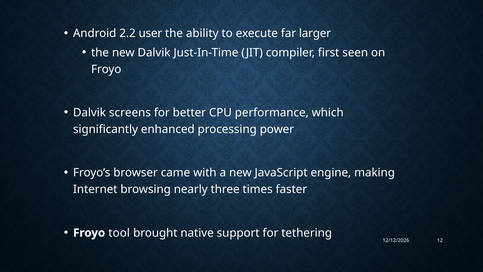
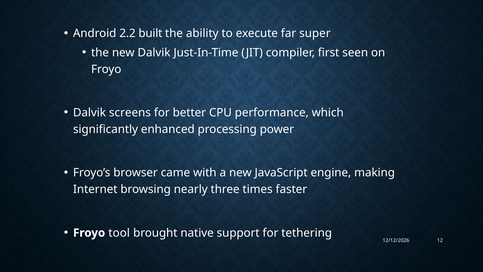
user: user -> built
larger: larger -> super
